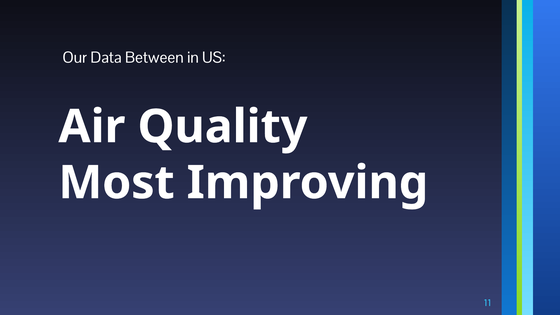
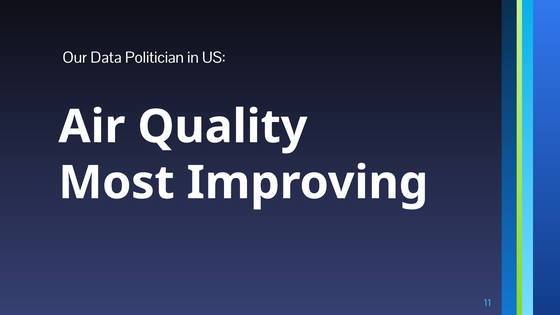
Between: Between -> Politician
